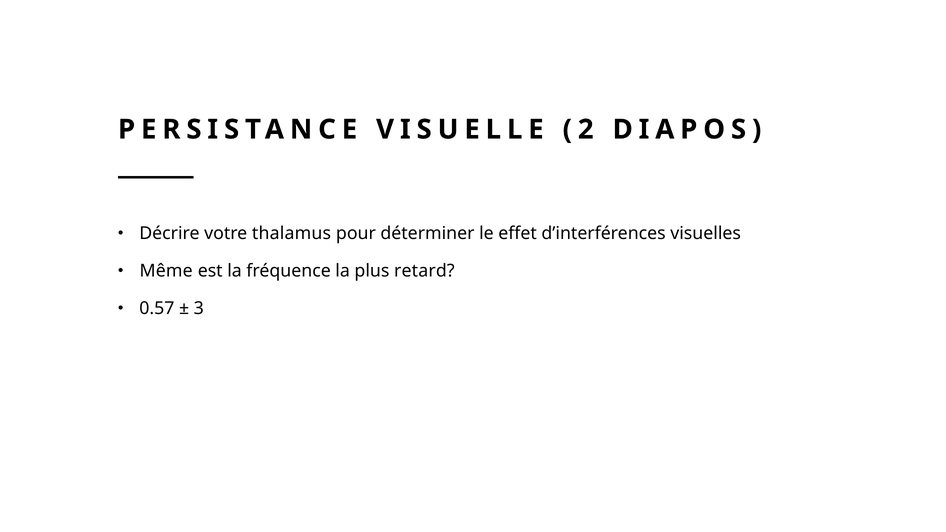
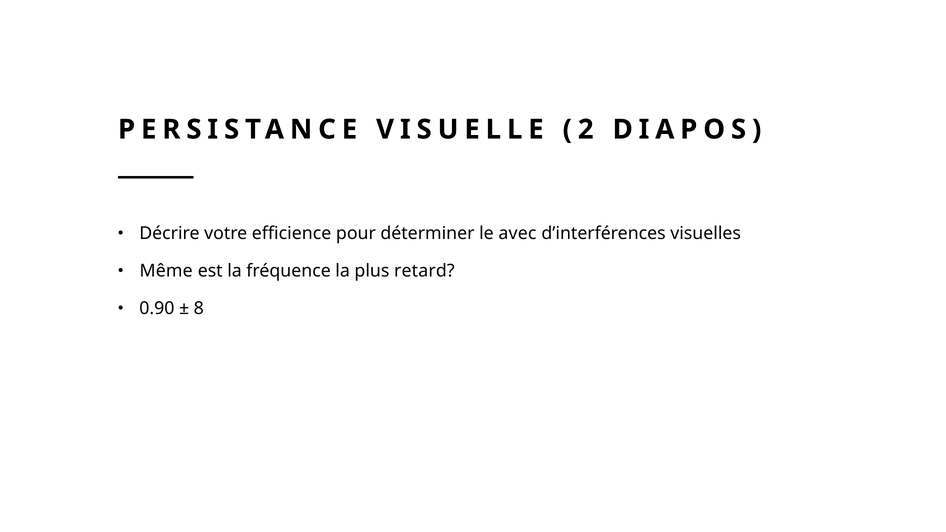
thalamus: thalamus -> efficience
effet: effet -> avec
0.57: 0.57 -> 0.90
3: 3 -> 8
